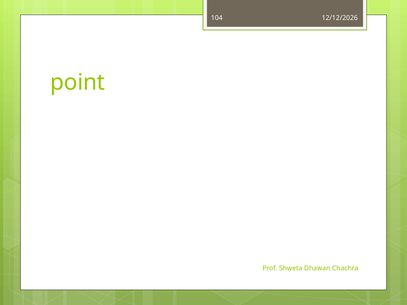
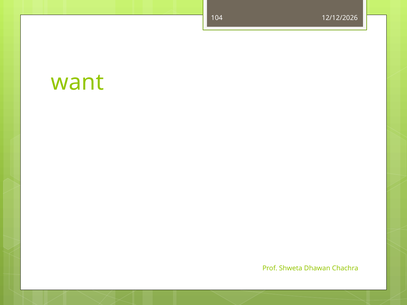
point: point -> want
